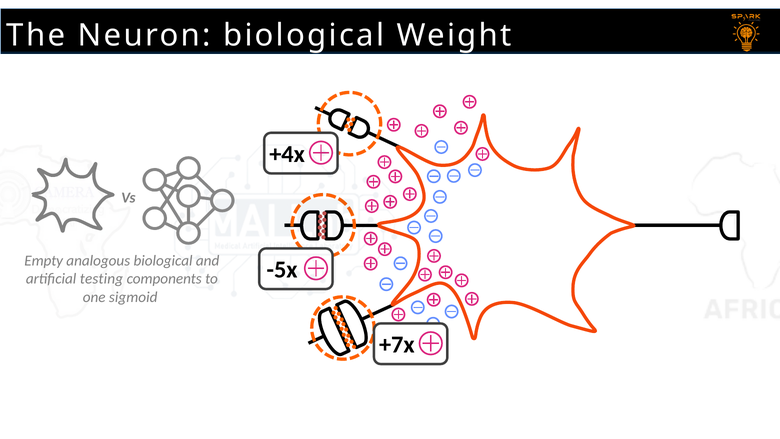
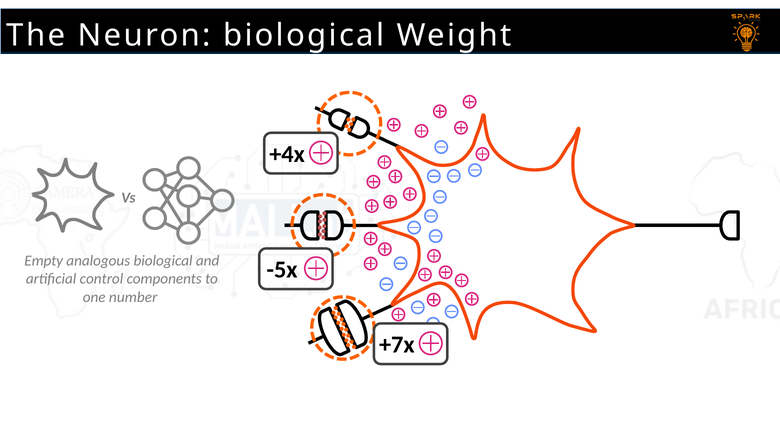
testing: testing -> control
sigmoid: sigmoid -> number
